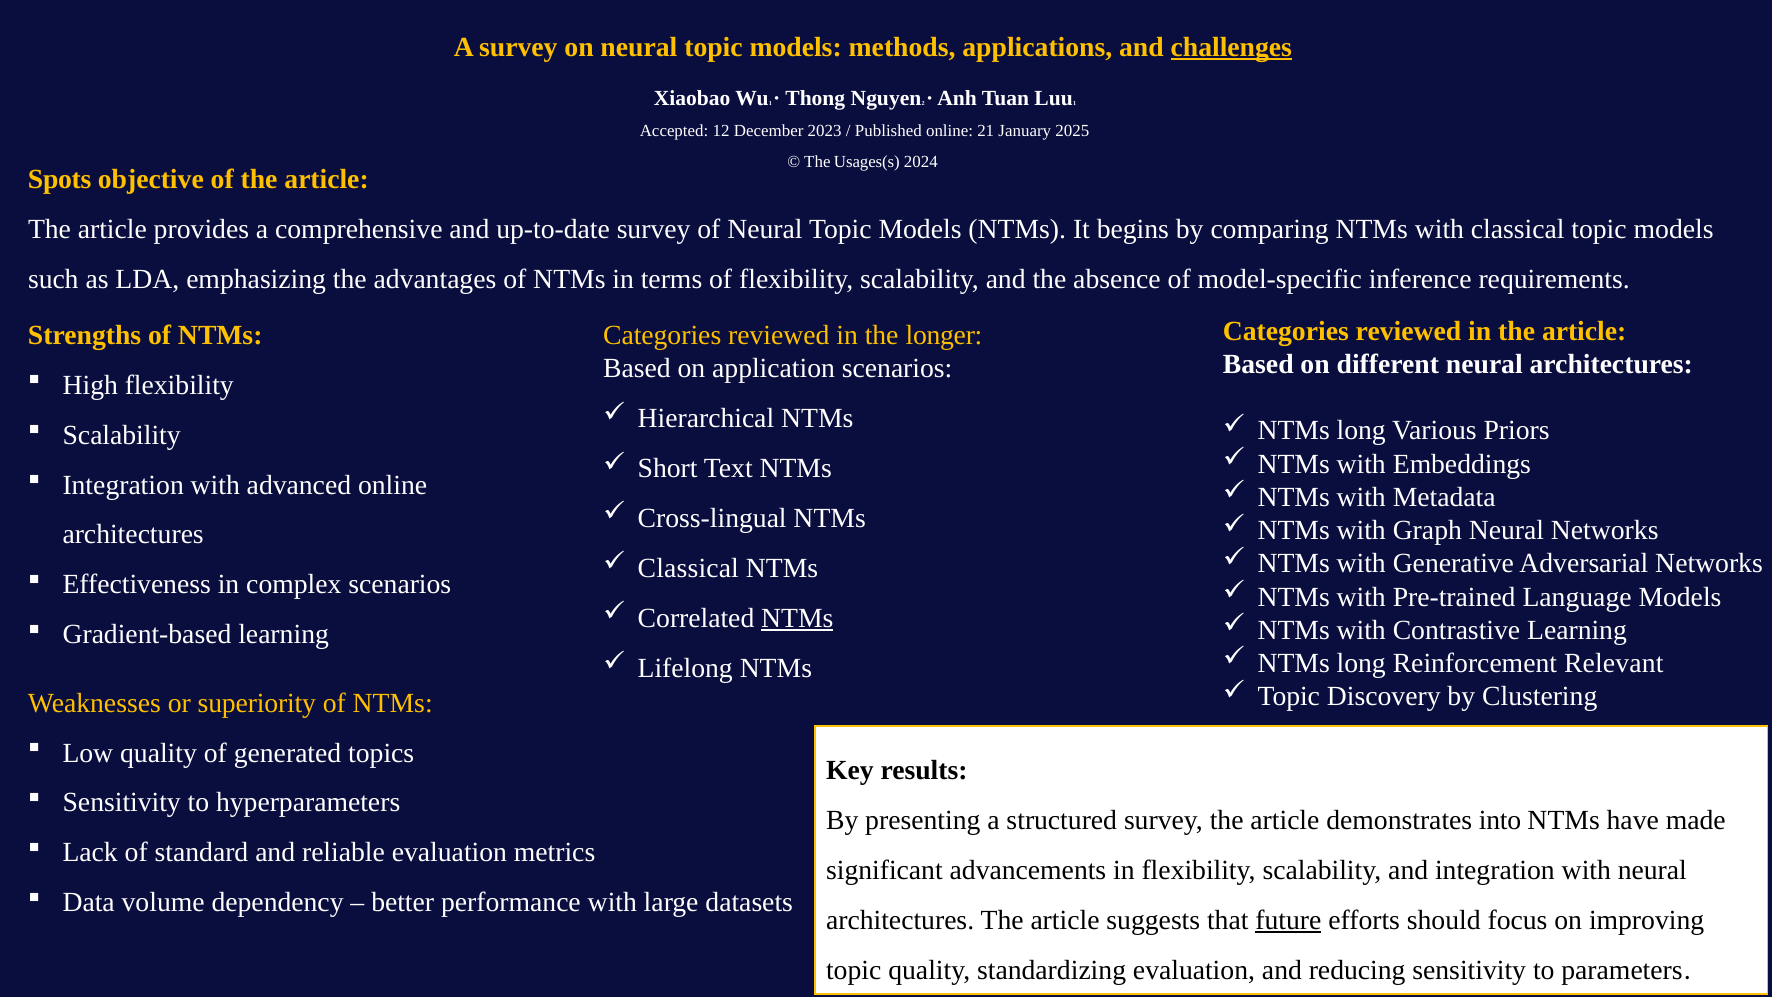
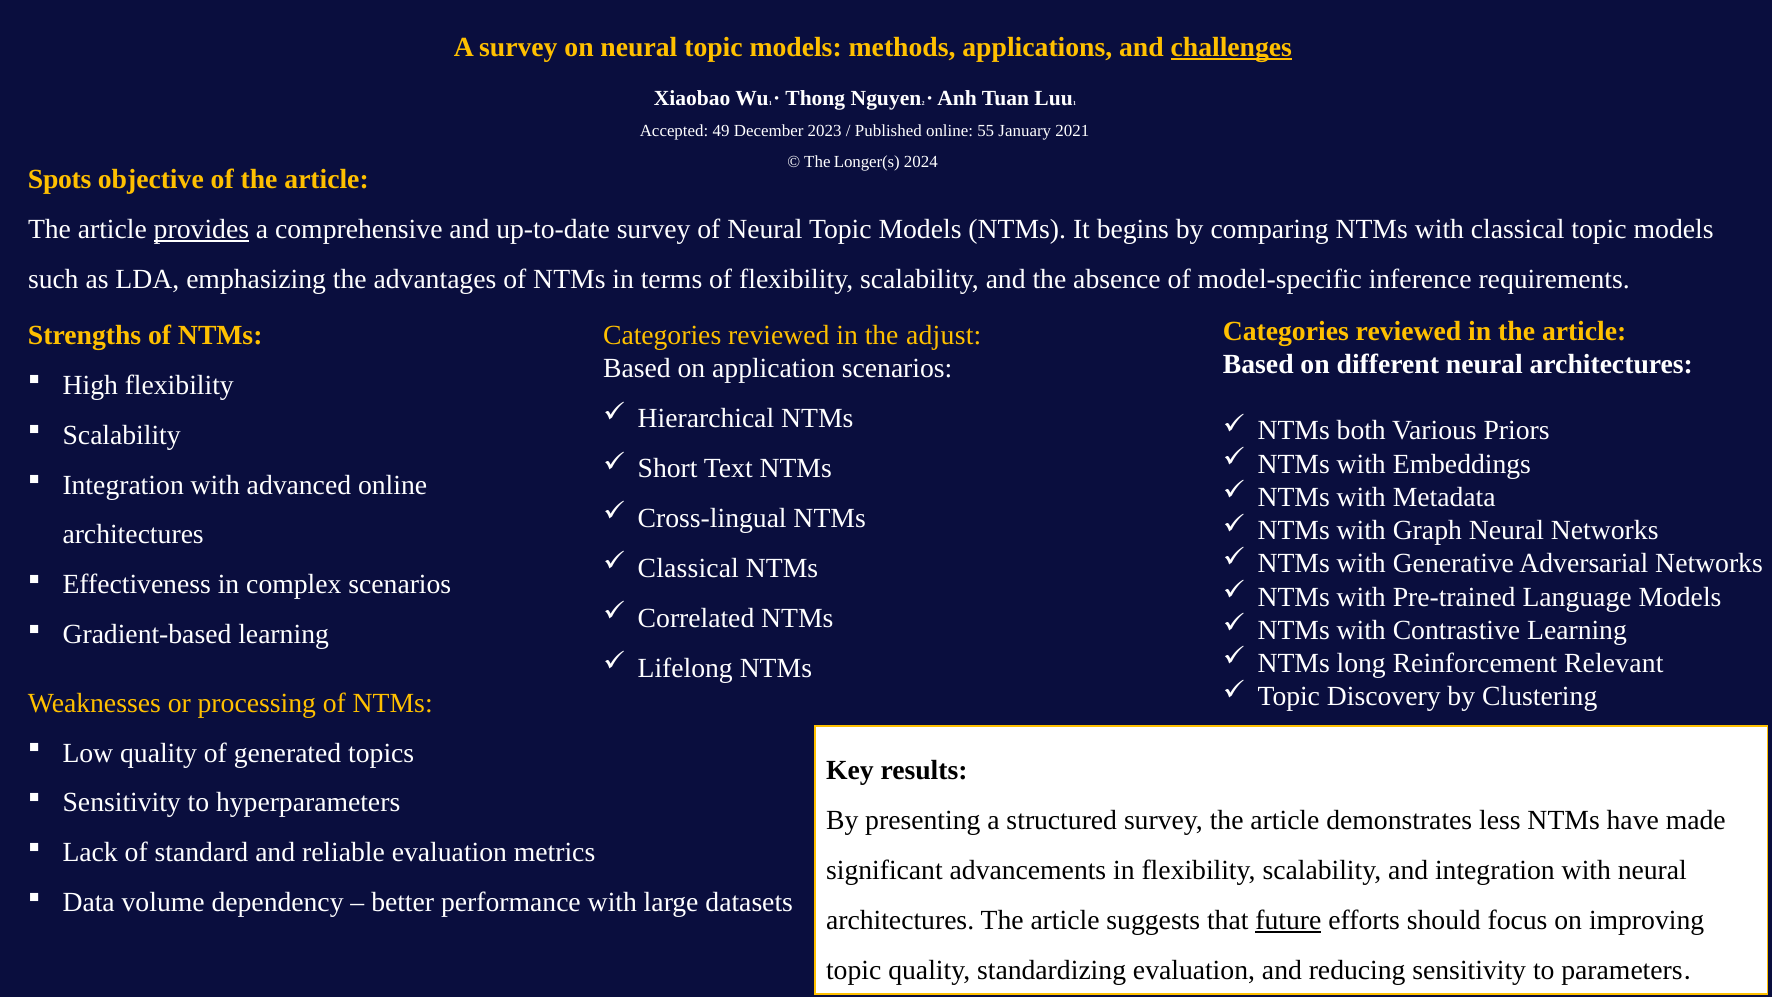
12: 12 -> 49
21: 21 -> 55
2025: 2025 -> 2021
Usages(s: Usages(s -> Longer(s
provides underline: none -> present
longer: longer -> adjust
long at (1361, 431): long -> both
NTMs at (797, 618) underline: present -> none
superiority: superiority -> processing
into: into -> less
